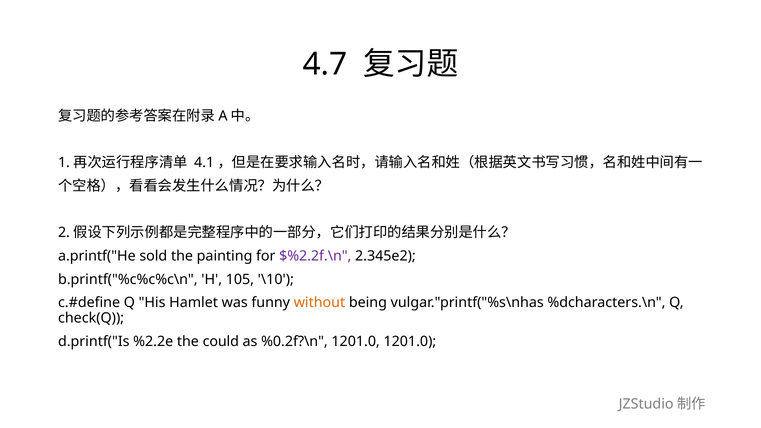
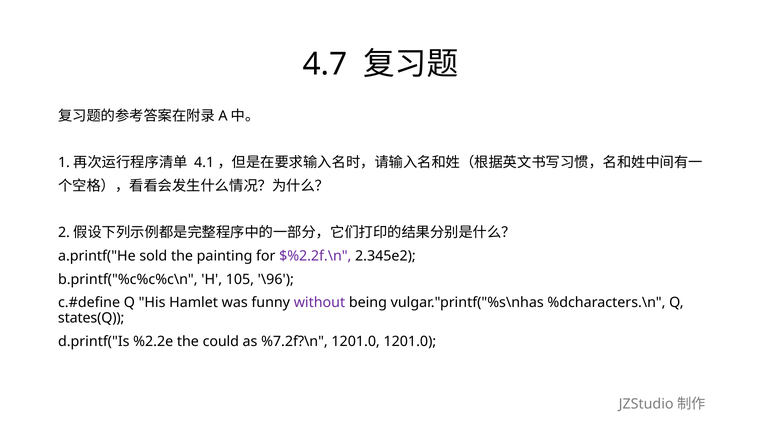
\10: \10 -> \96
without colour: orange -> purple
check(Q: check(Q -> states(Q
%0.2f?\n: %0.2f?\n -> %7.2f?\n
